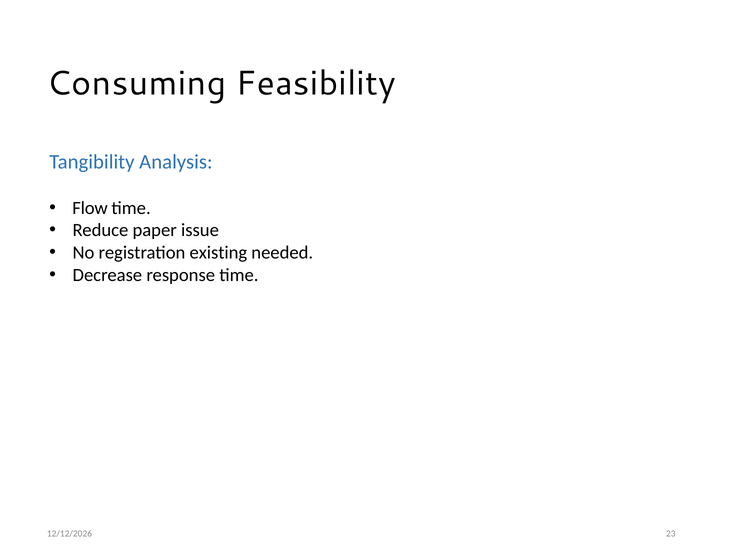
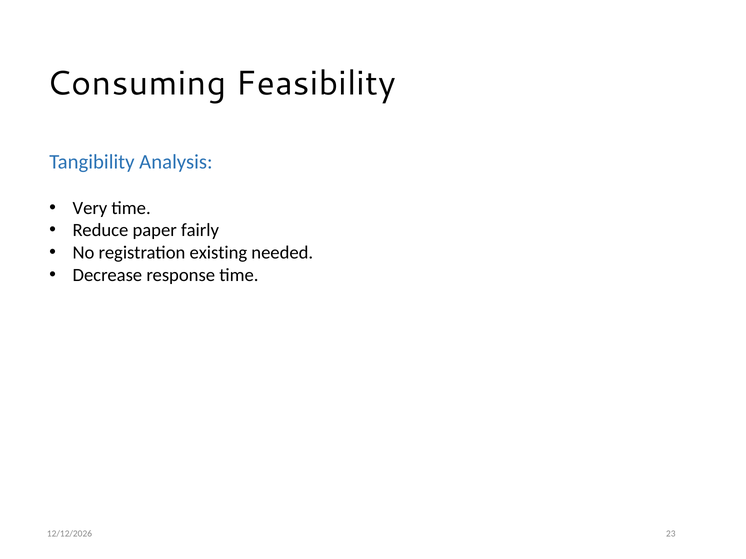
Flow: Flow -> Very
issue: issue -> fairly
